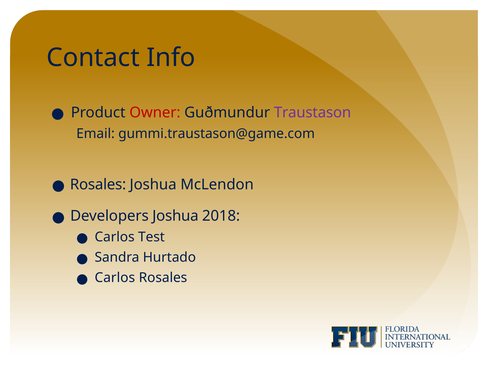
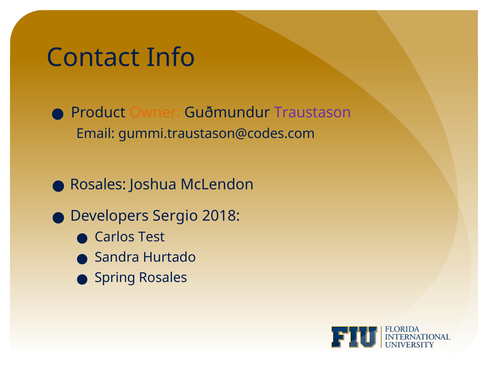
Owner colour: red -> orange
gummi.traustason@game.com: gummi.traustason@game.com -> gummi.traustason@codes.com
Developers Joshua: Joshua -> Sergio
Carlos at (115, 278): Carlos -> Spring
